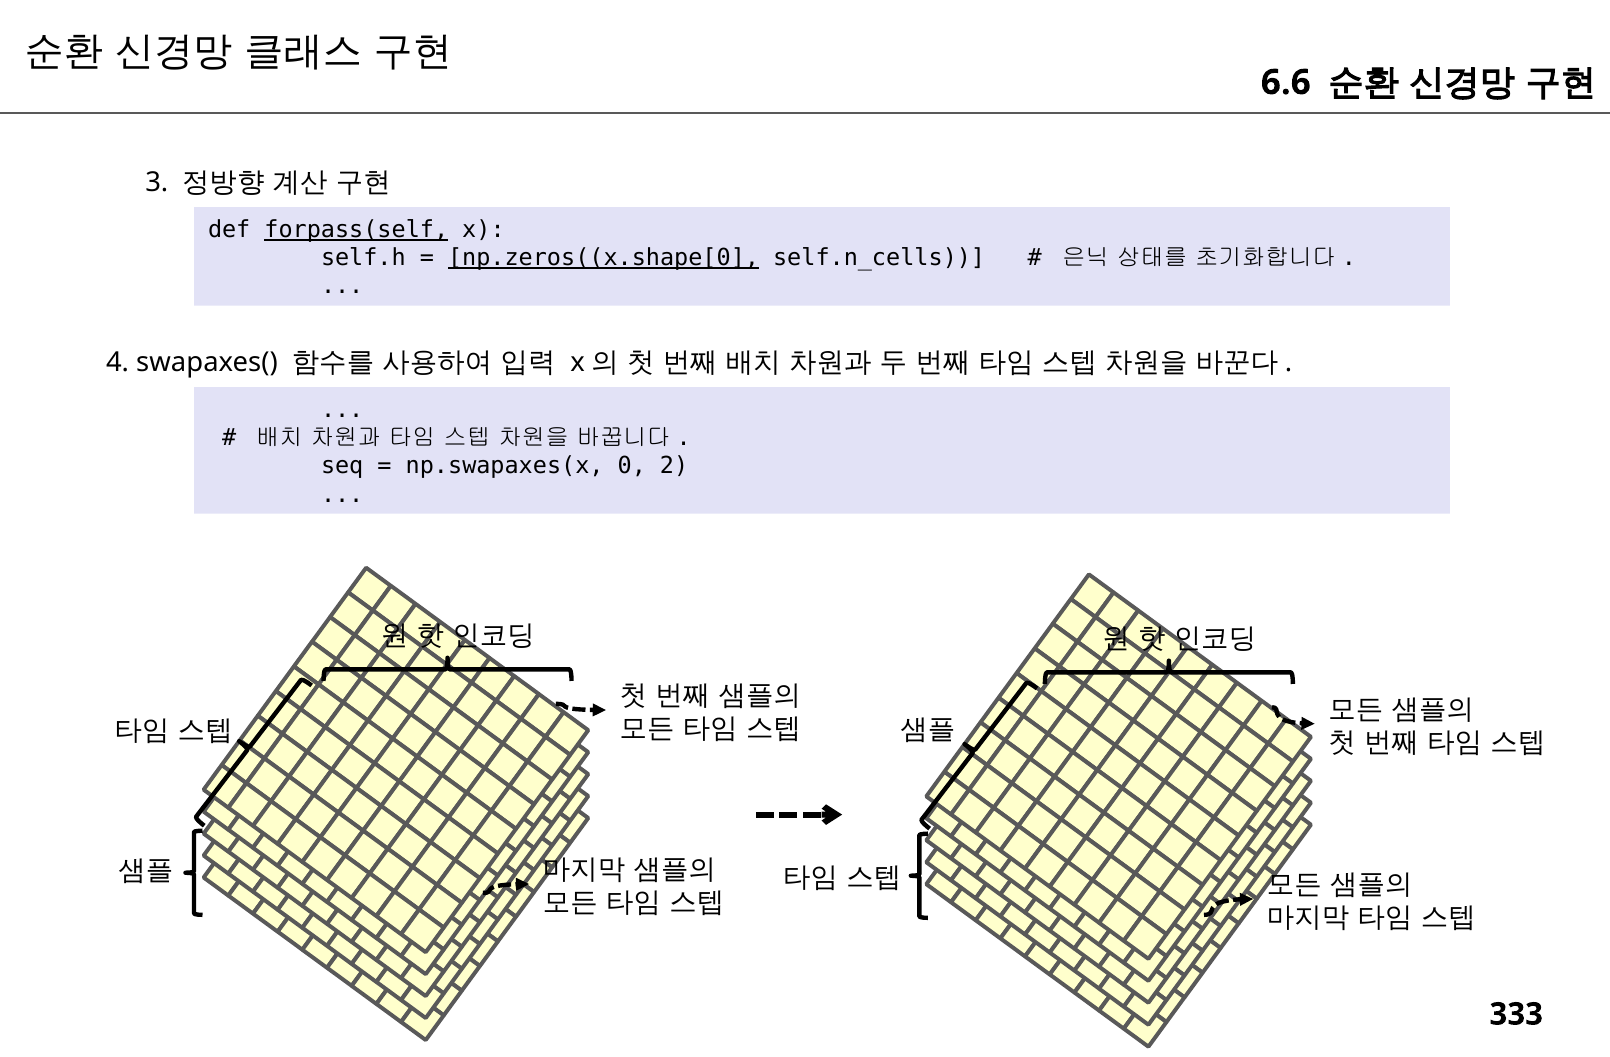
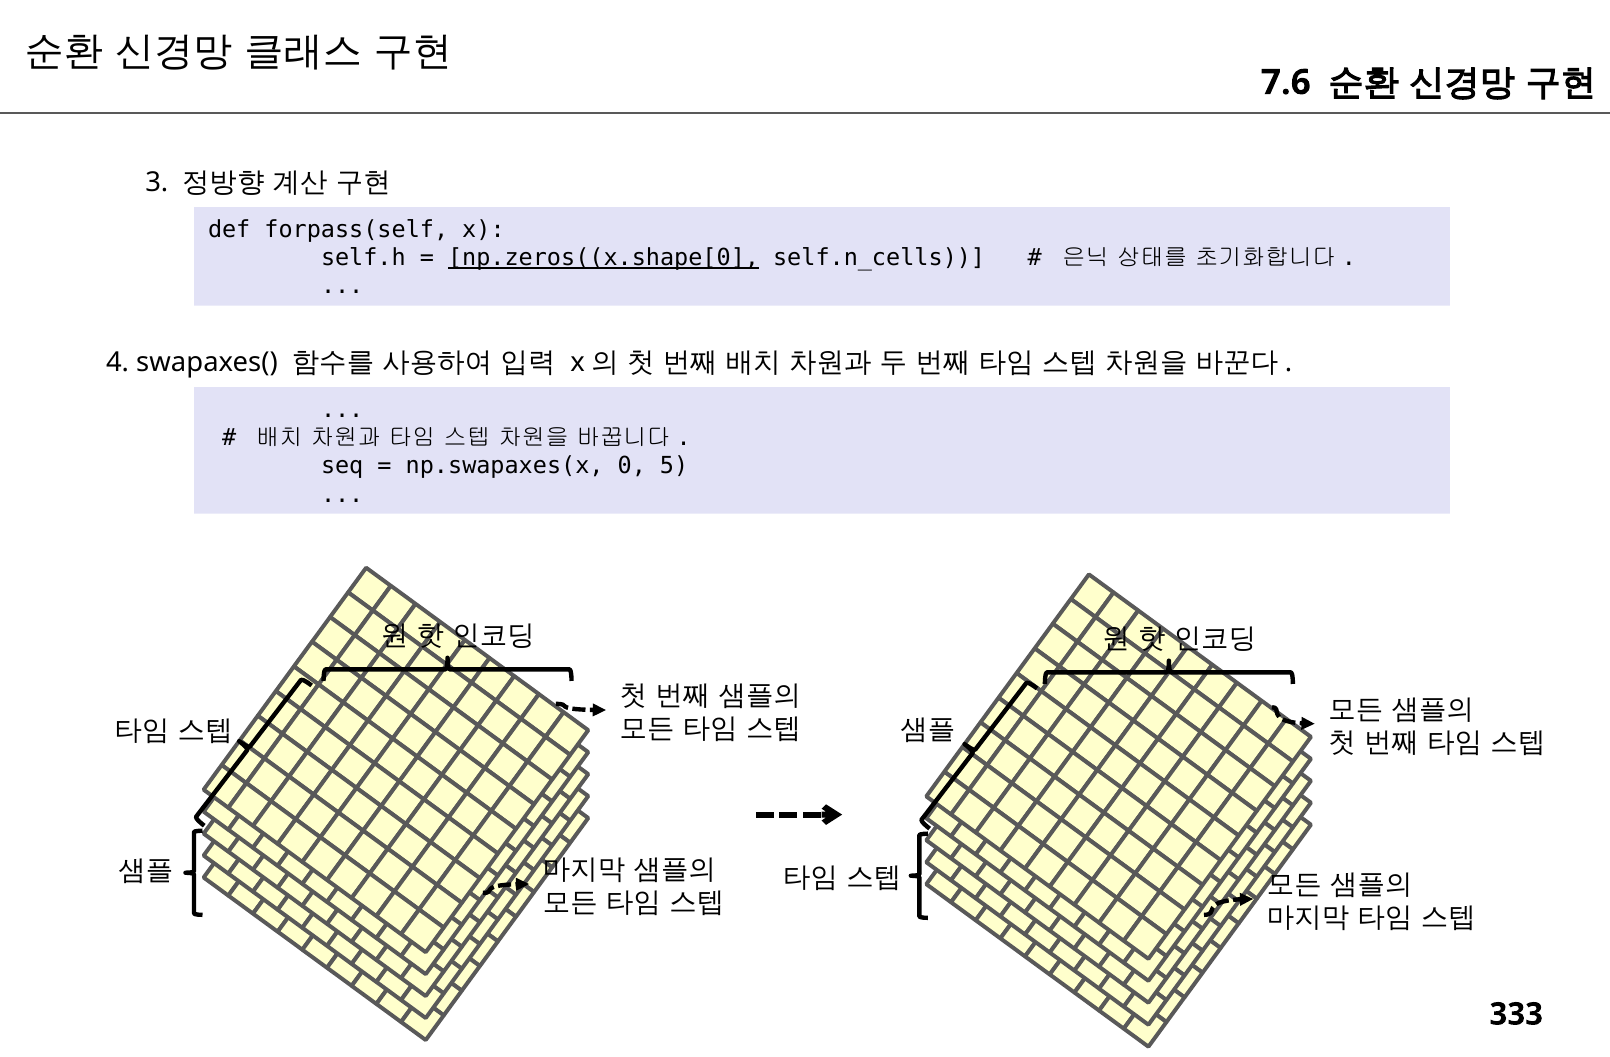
6.6: 6.6 -> 7.6
forpass(self underline: present -> none
2: 2 -> 5
